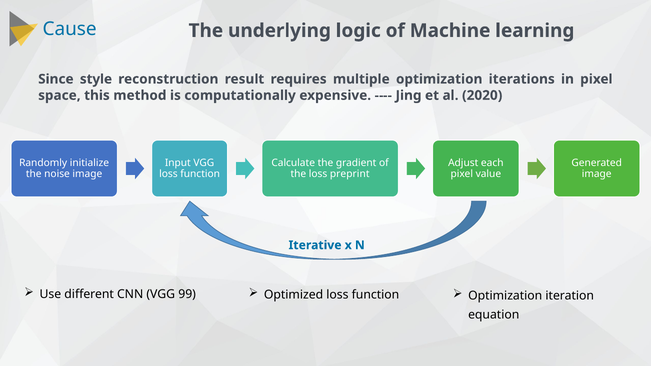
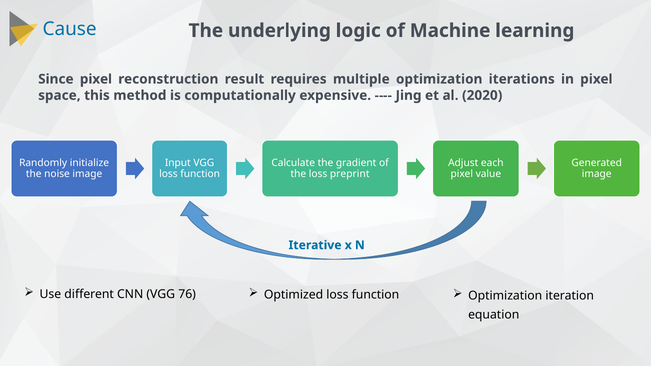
Since style: style -> pixel
99: 99 -> 76
